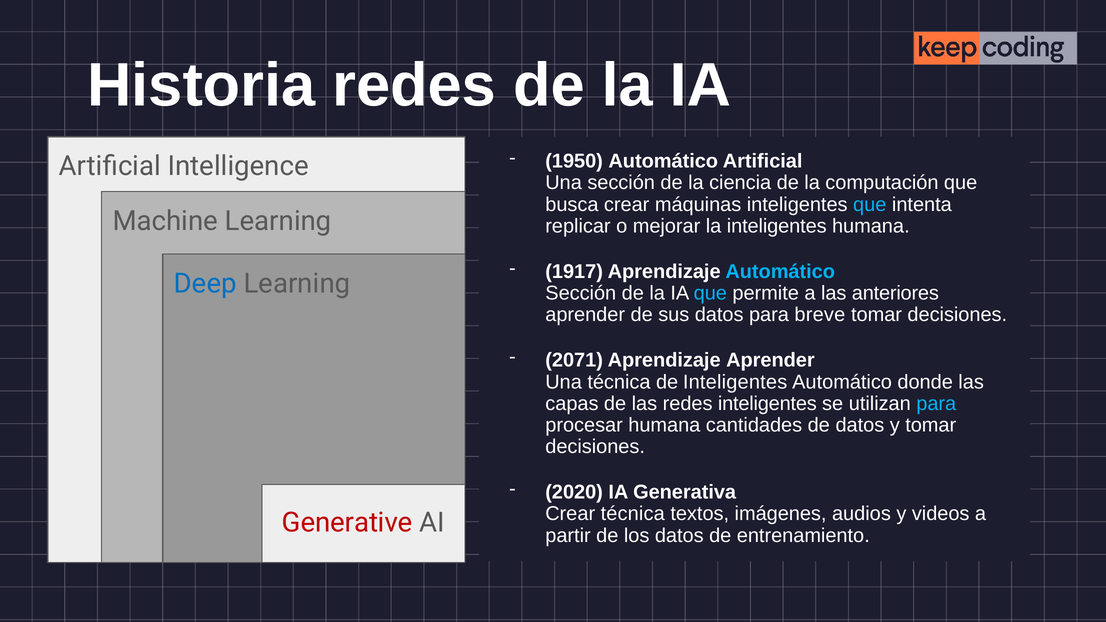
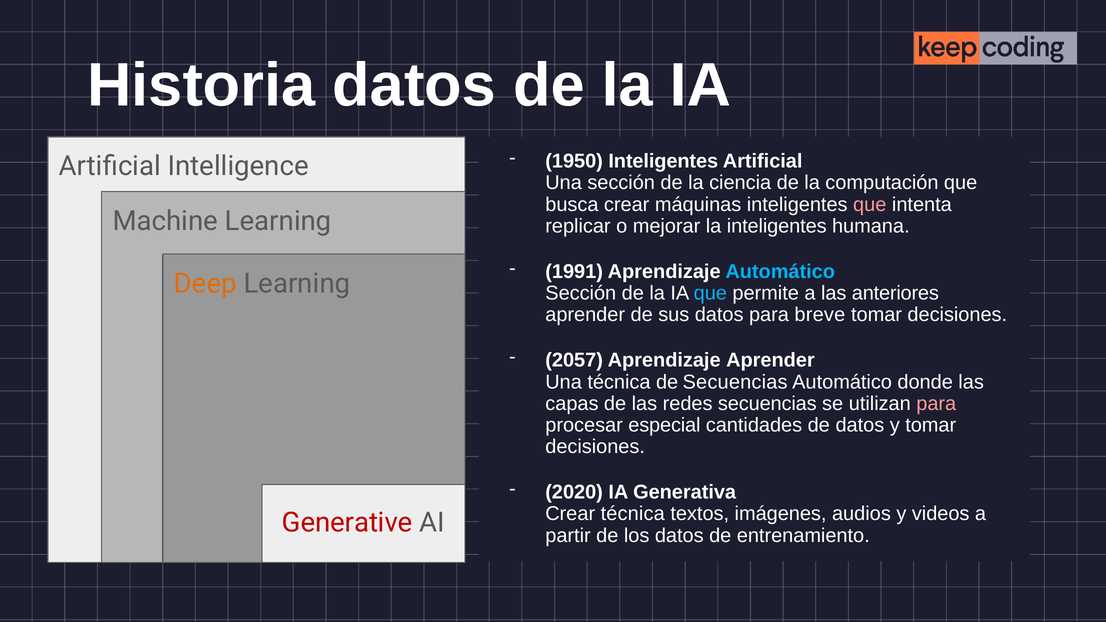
Historia redes: redes -> datos
1950 Automático: Automático -> Inteligentes
que at (870, 204) colour: light blue -> pink
1917: 1917 -> 1991
Deep colour: blue -> orange
2071: 2071 -> 2057
de Inteligentes: Inteligentes -> Secuencias
redes inteligentes: inteligentes -> secuencias
para at (936, 404) colour: light blue -> pink
procesar humana: humana -> especial
